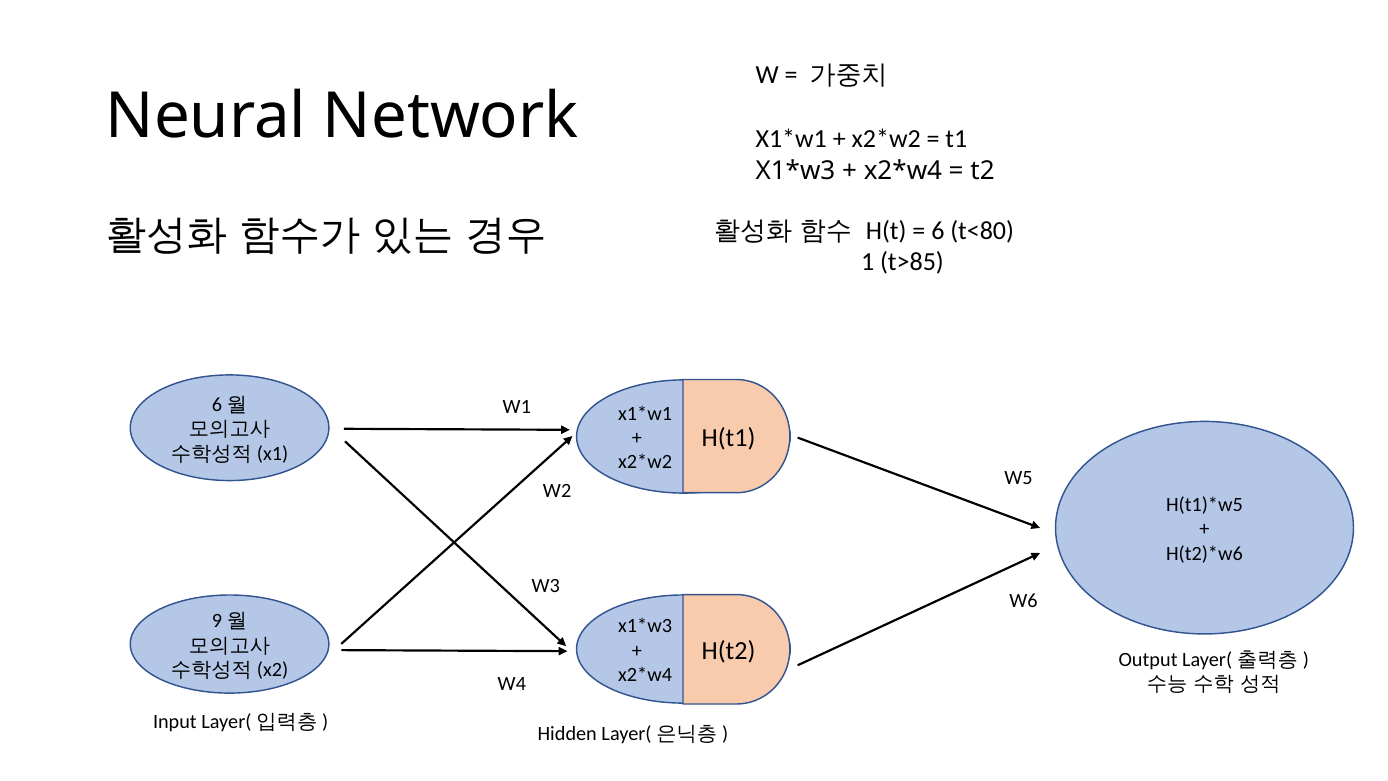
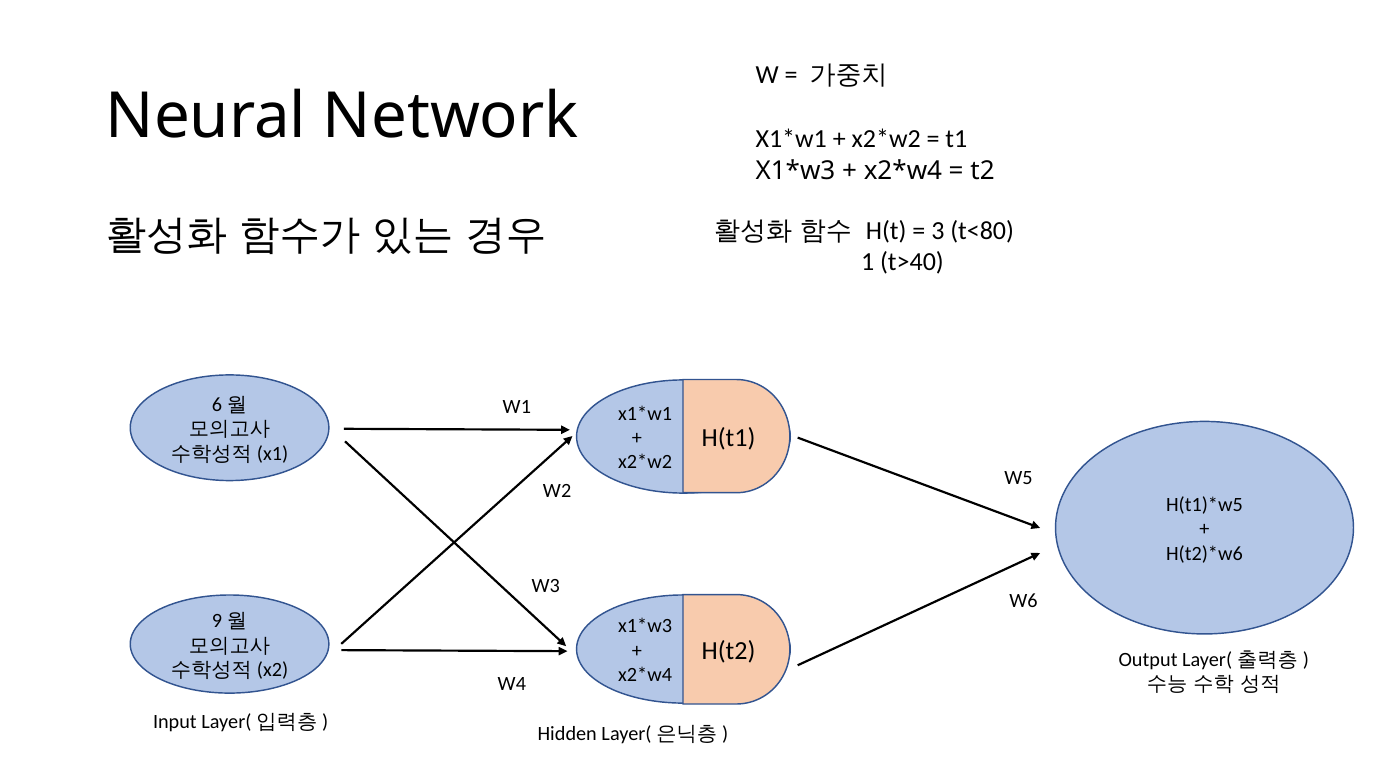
6: 6 -> 3
t>85: t>85 -> t>40
